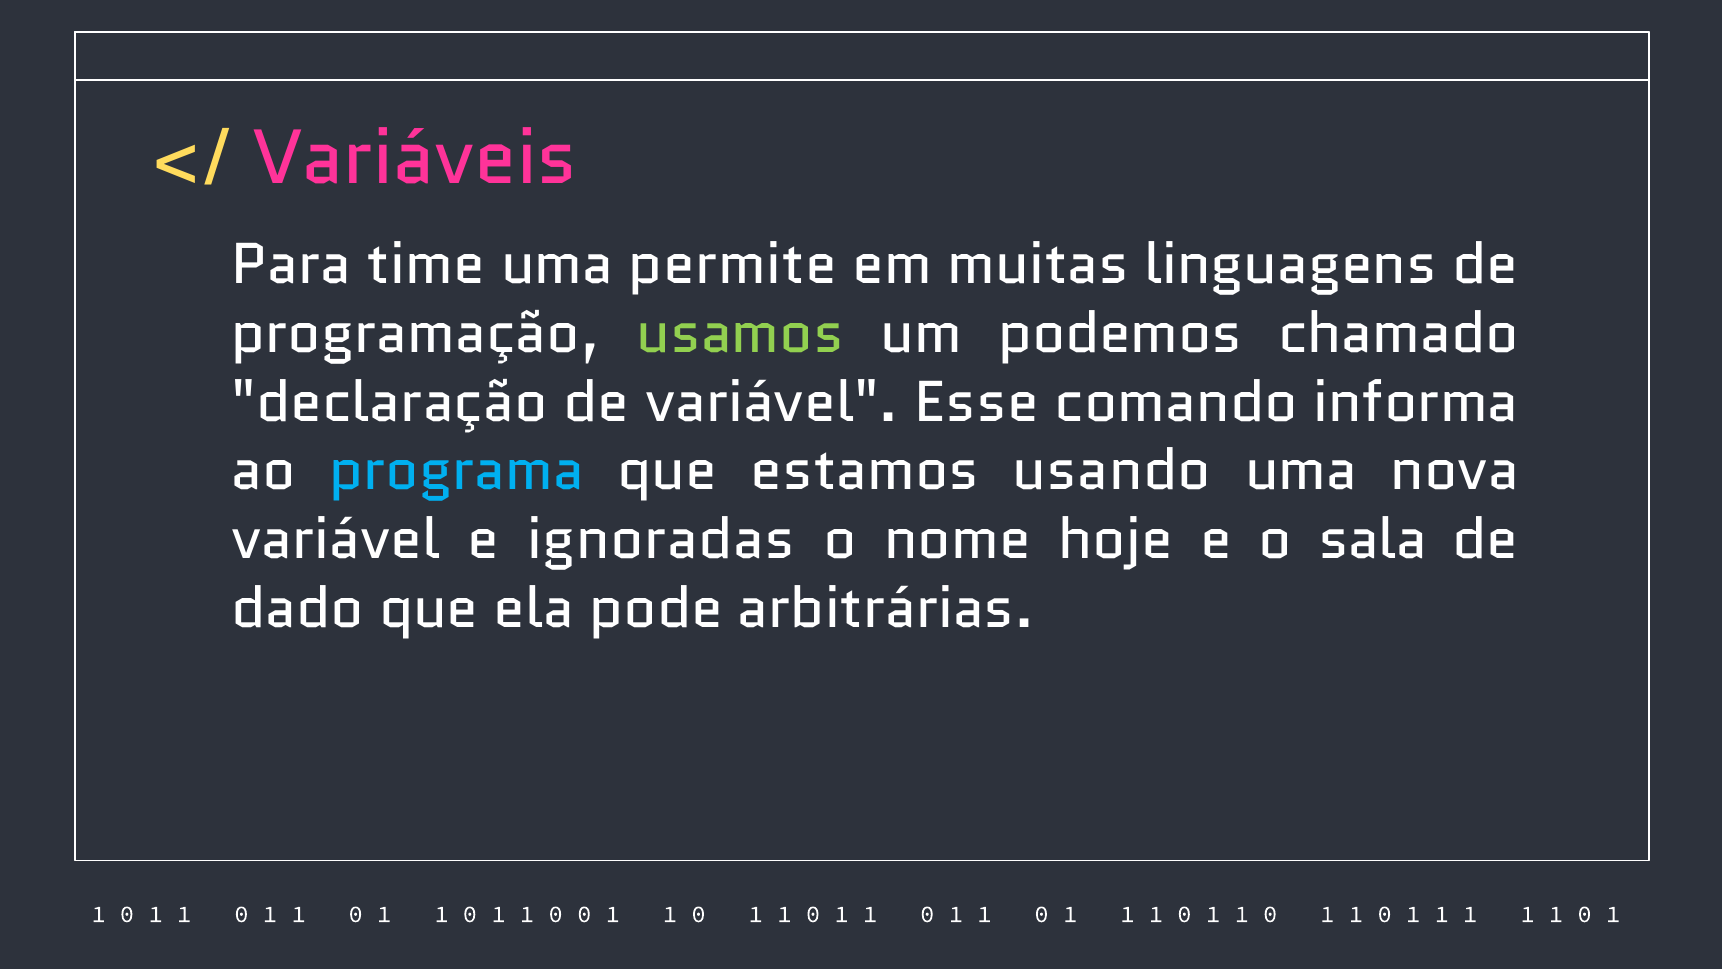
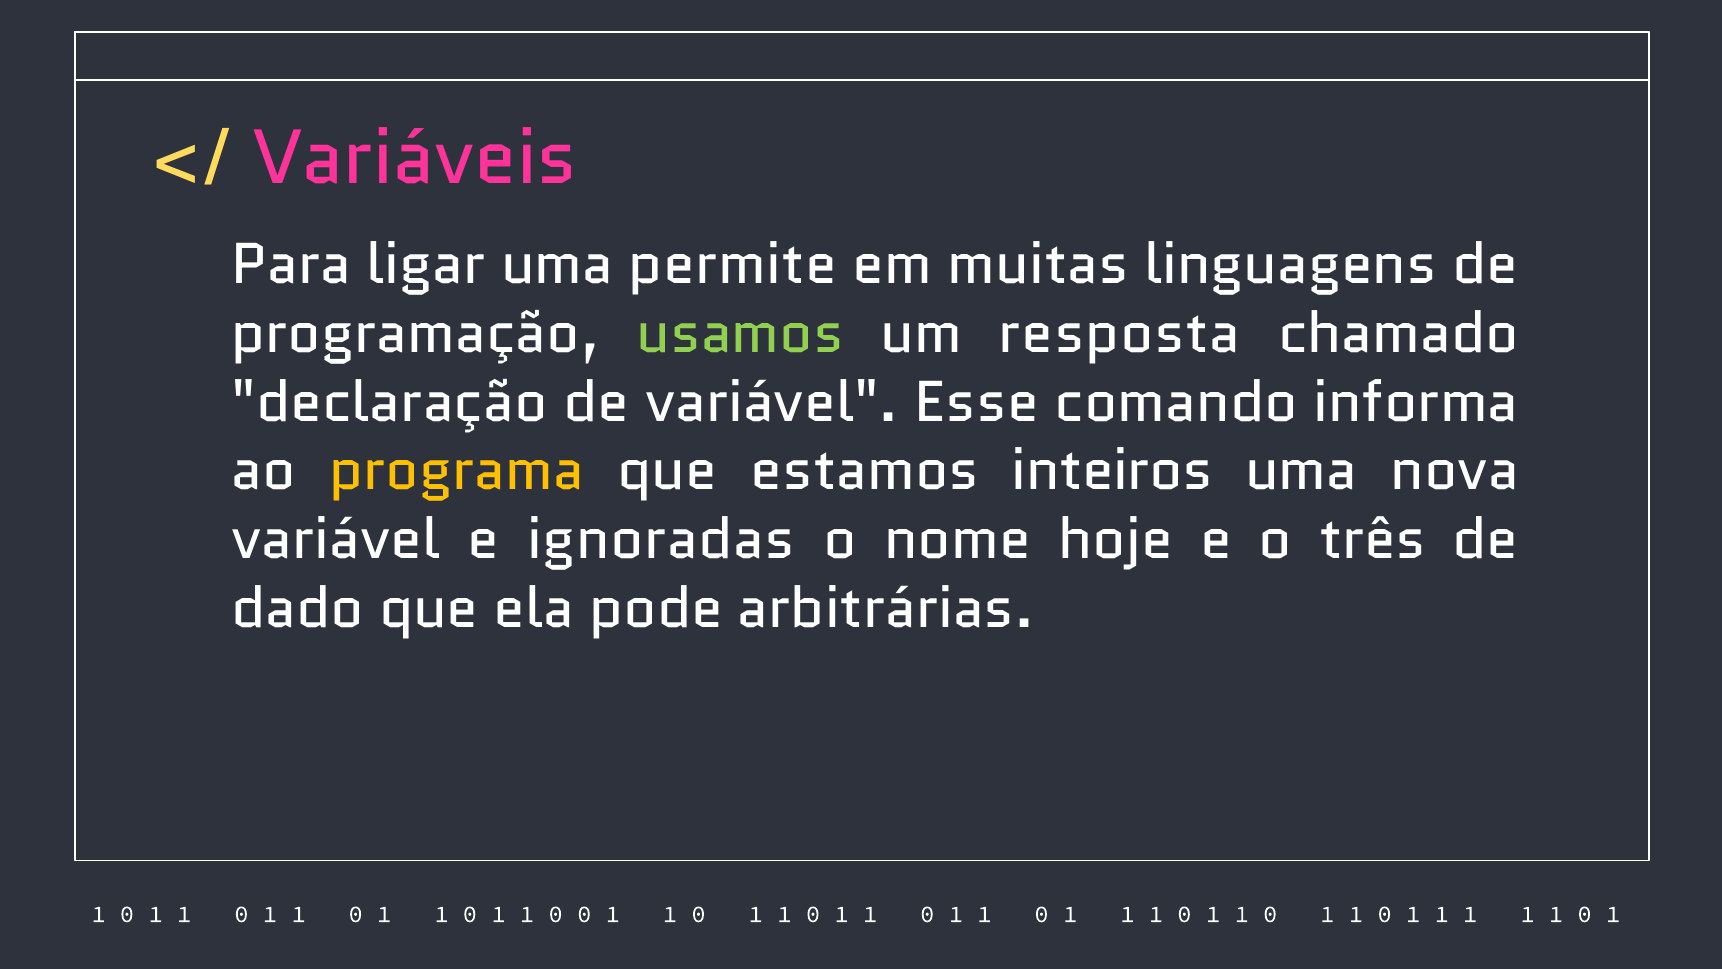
time: time -> ligar
podemos: podemos -> resposta
programa colour: light blue -> yellow
usando: usando -> inteiros
sala: sala -> três
